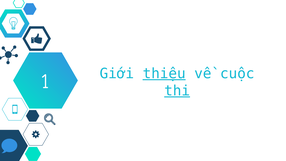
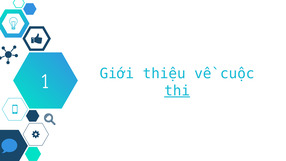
thiệu underline: present -> none
